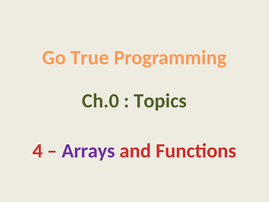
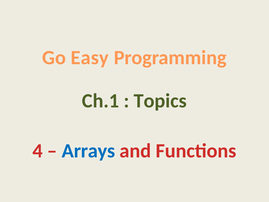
True: True -> Easy
Ch.0: Ch.0 -> Ch.1
Arrays colour: purple -> blue
